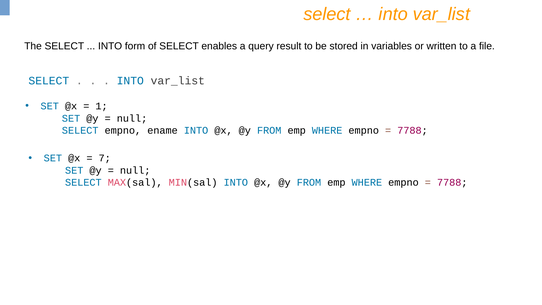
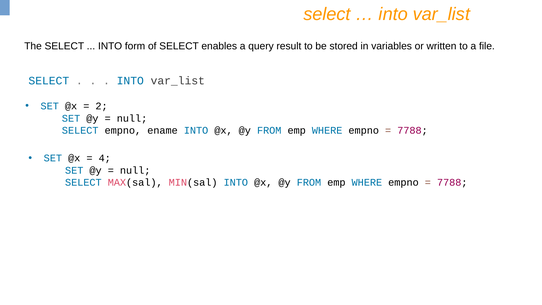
1: 1 -> 2
7: 7 -> 4
